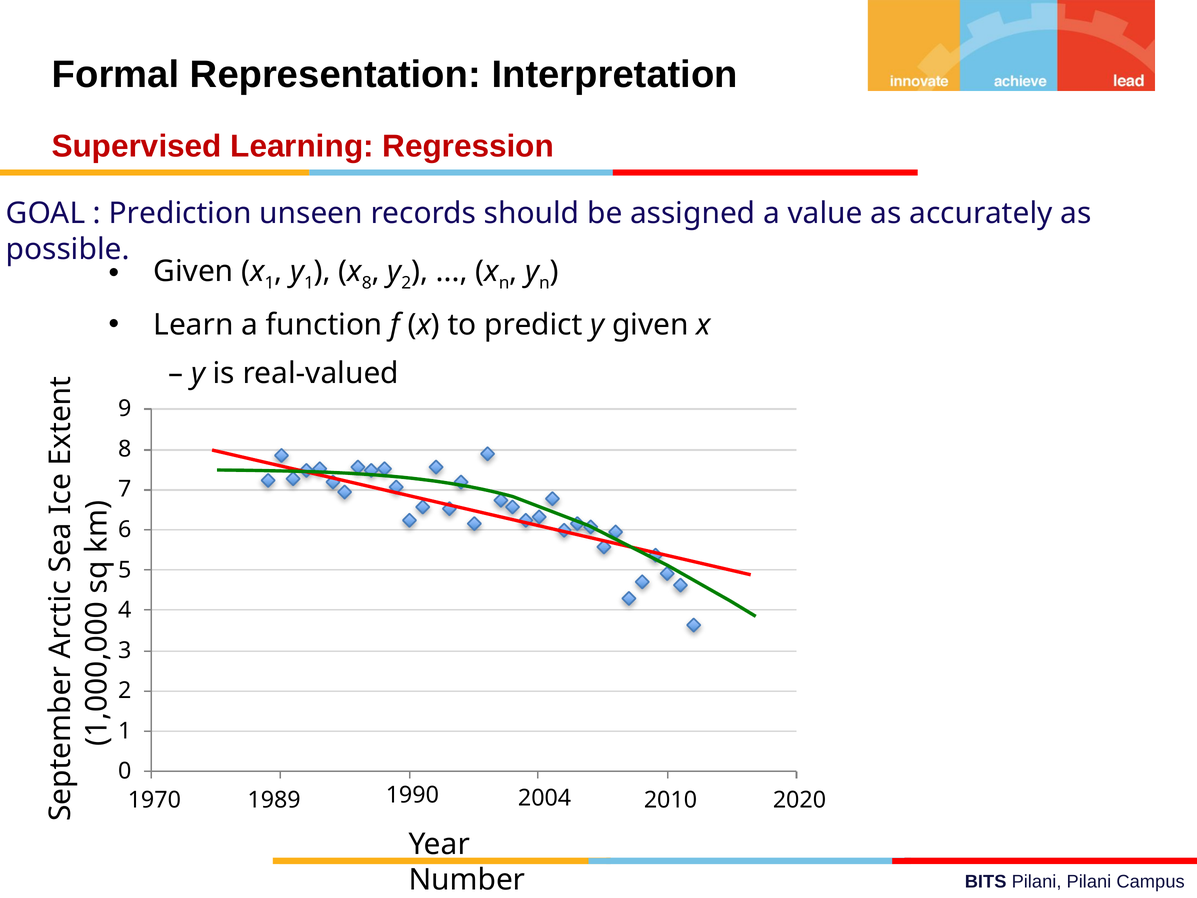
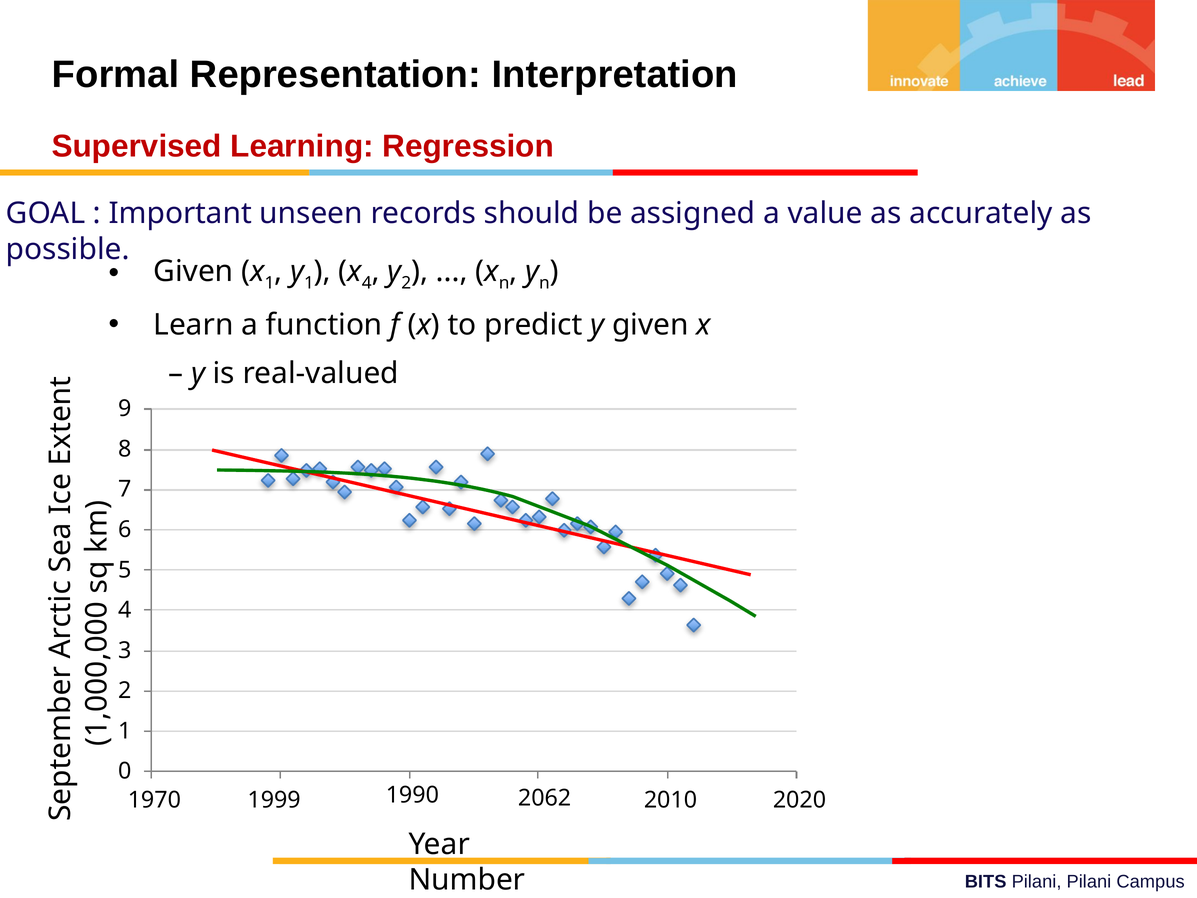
Prediction: Prediction -> Important
x 8: 8 -> 4
2004: 2004 -> 2062
1989: 1989 -> 1999
